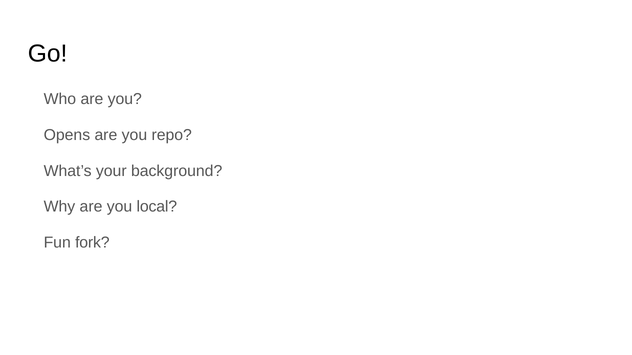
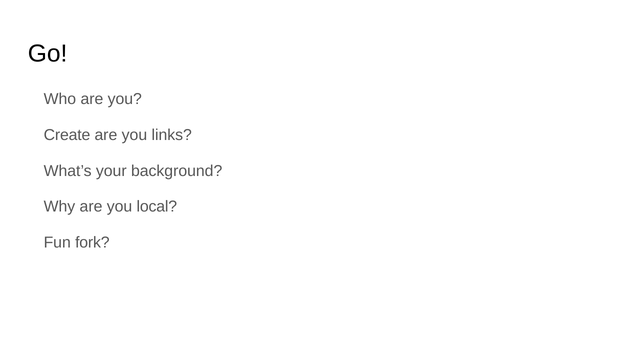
Opens: Opens -> Create
repo: repo -> links
